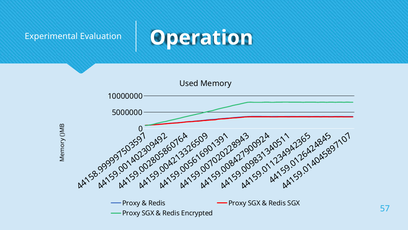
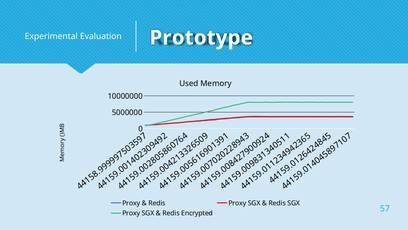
Operation: Operation -> Prototype
